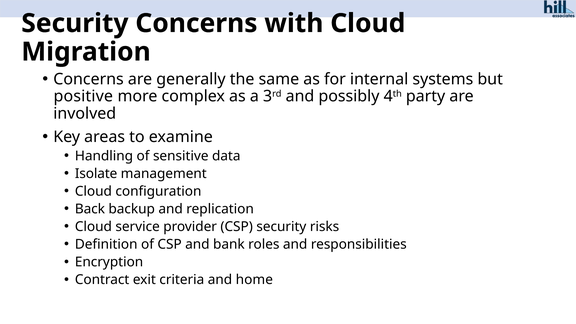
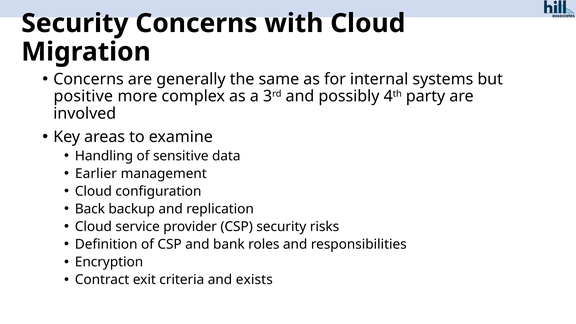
Isolate: Isolate -> Earlier
home: home -> exists
